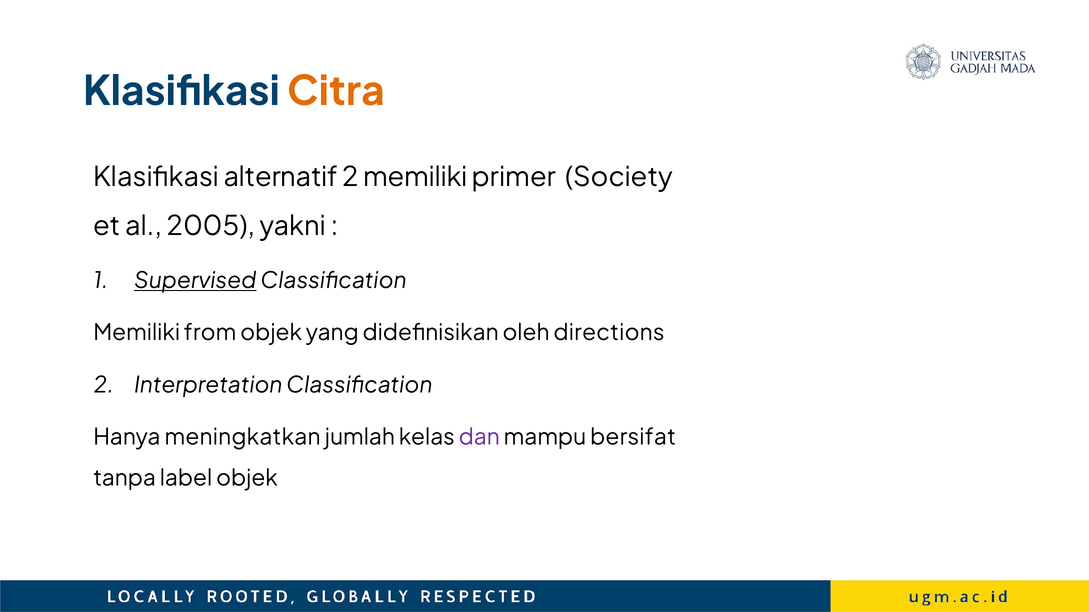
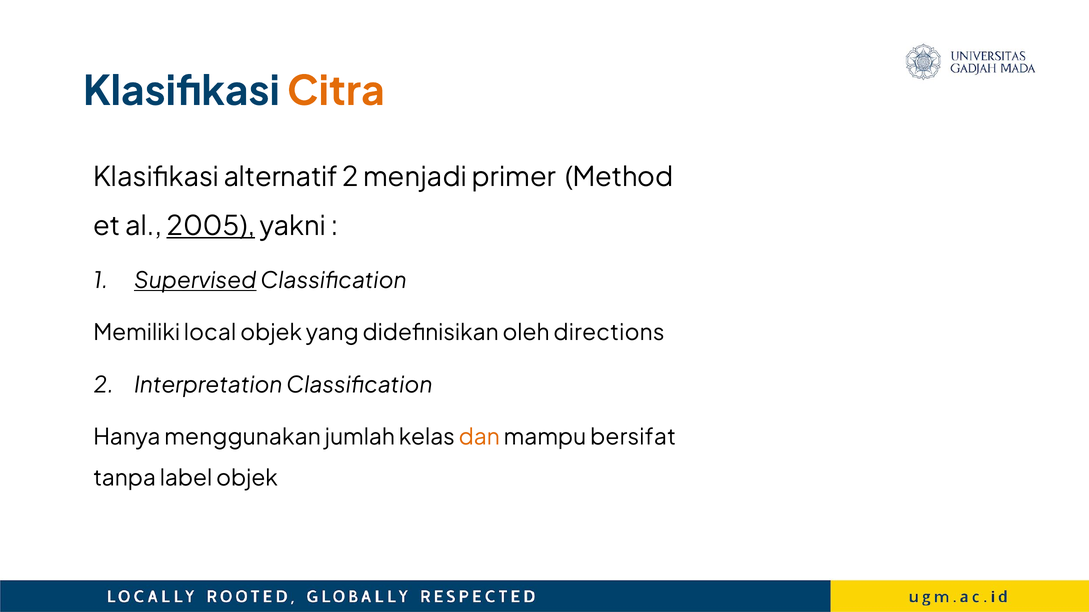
2 memiliki: memiliki -> menjadi
Society: Society -> Method
2005 underline: none -> present
from: from -> local
meningkatkan: meningkatkan -> menggunakan
dan colour: purple -> orange
